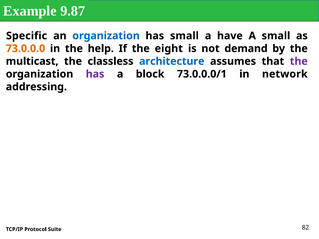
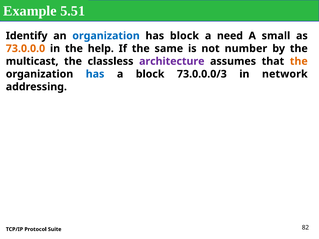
9.87: 9.87 -> 5.51
Specific: Specific -> Identify
has small: small -> block
have: have -> need
eight: eight -> same
demand: demand -> number
architecture colour: blue -> purple
the at (299, 61) colour: purple -> orange
has at (95, 74) colour: purple -> blue
73.0.0.0/1: 73.0.0.0/1 -> 73.0.0.0/3
